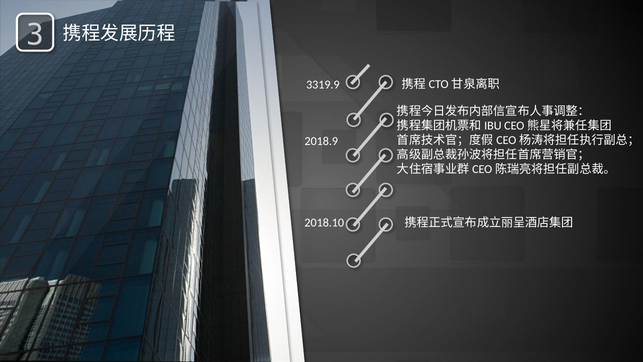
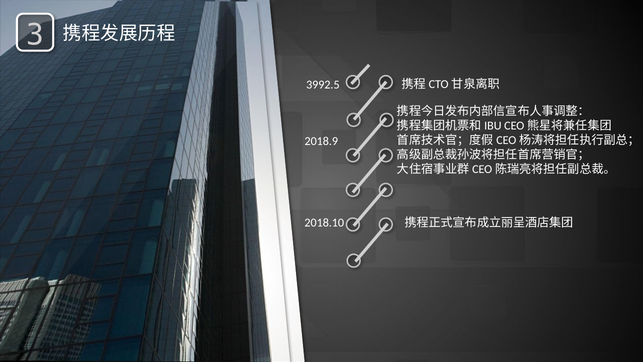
3319.9: 3319.9 -> 3992.5
